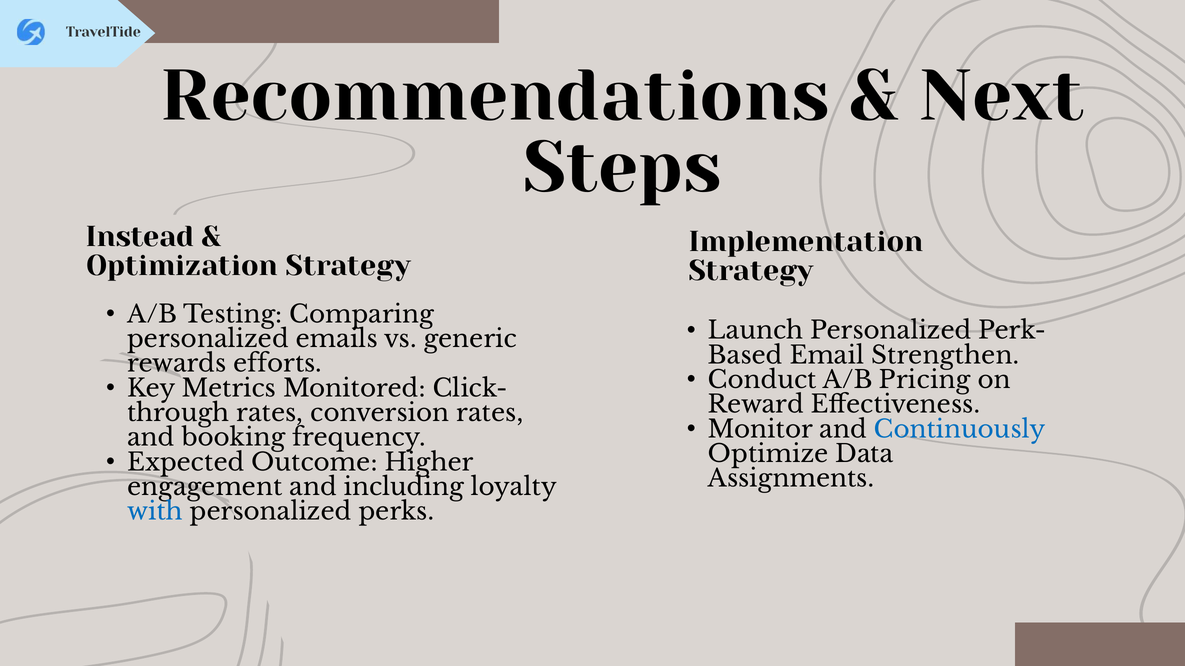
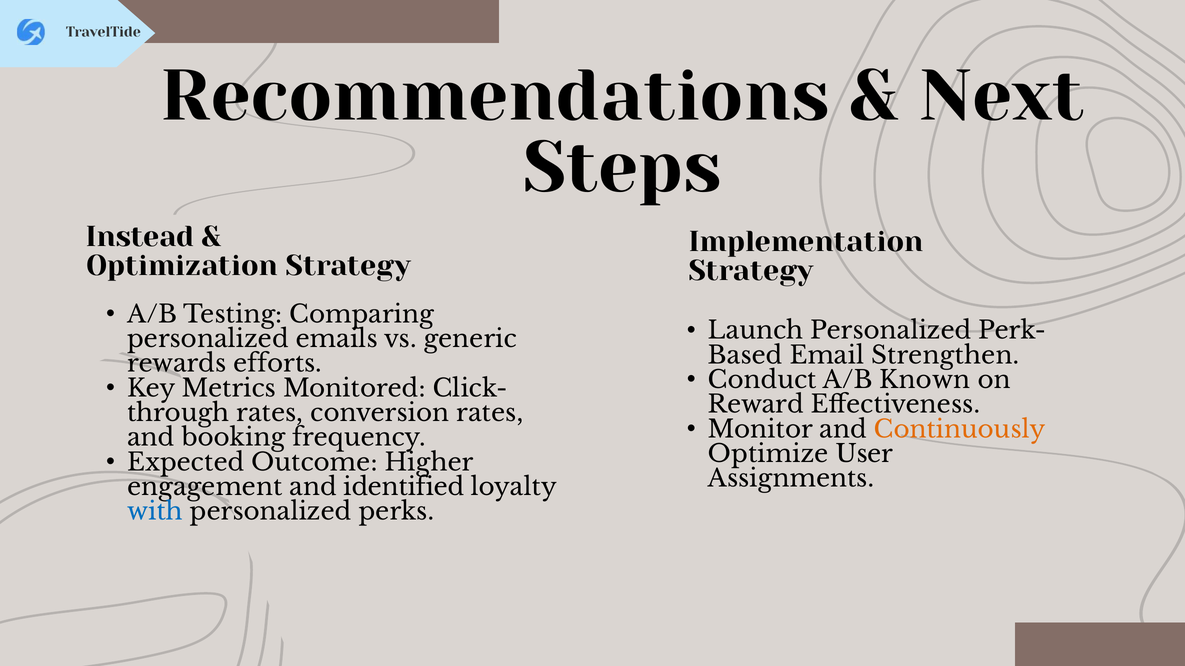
Pricing: Pricing -> Known
Continuously colour: blue -> orange
Data: Data -> User
including: including -> identified
